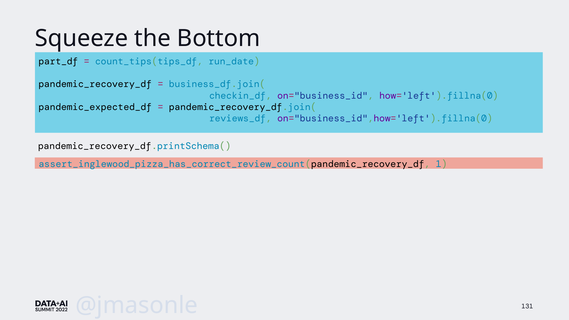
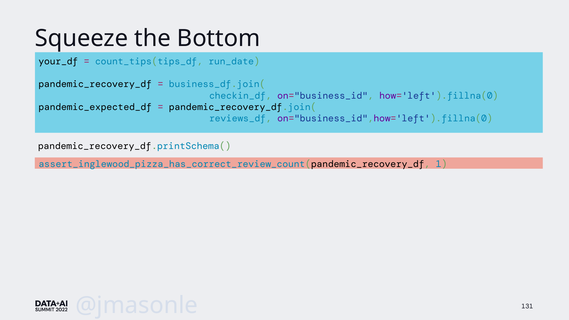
part_df: part_df -> your_df
